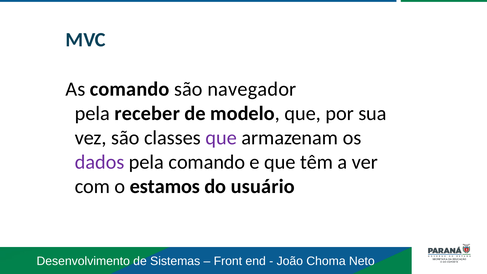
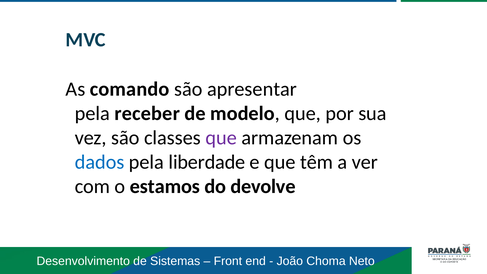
navegador: navegador -> apresentar
dados colour: purple -> blue
pela comando: comando -> liberdade
usuário: usuário -> devolve
